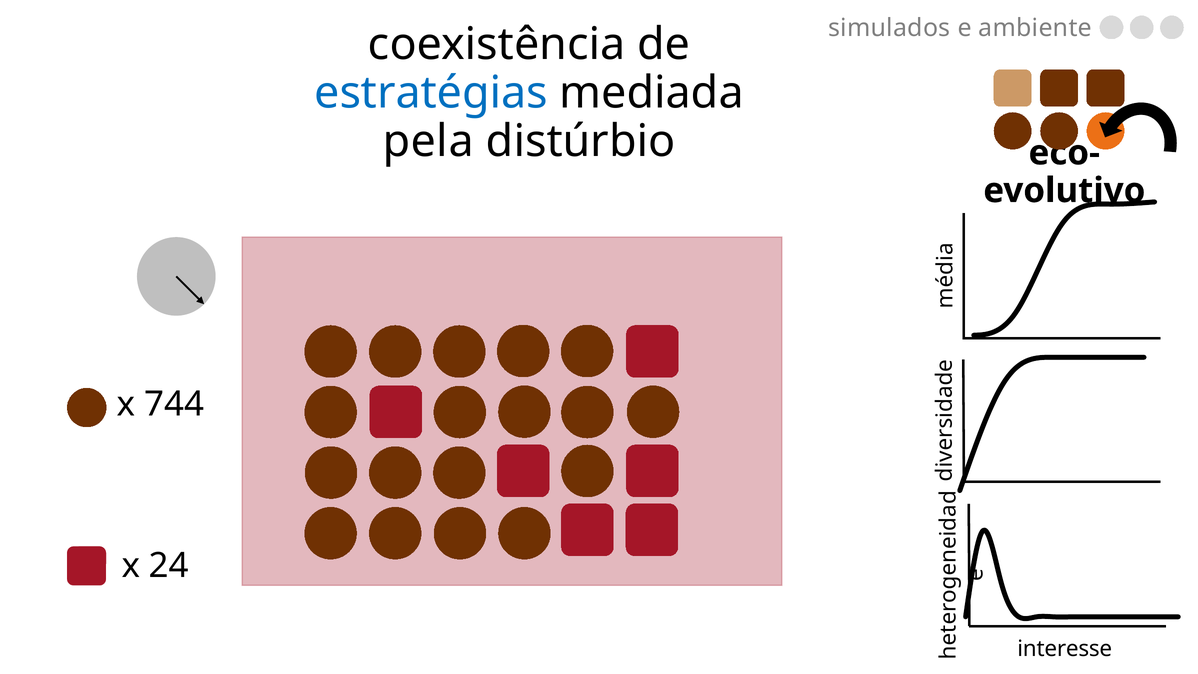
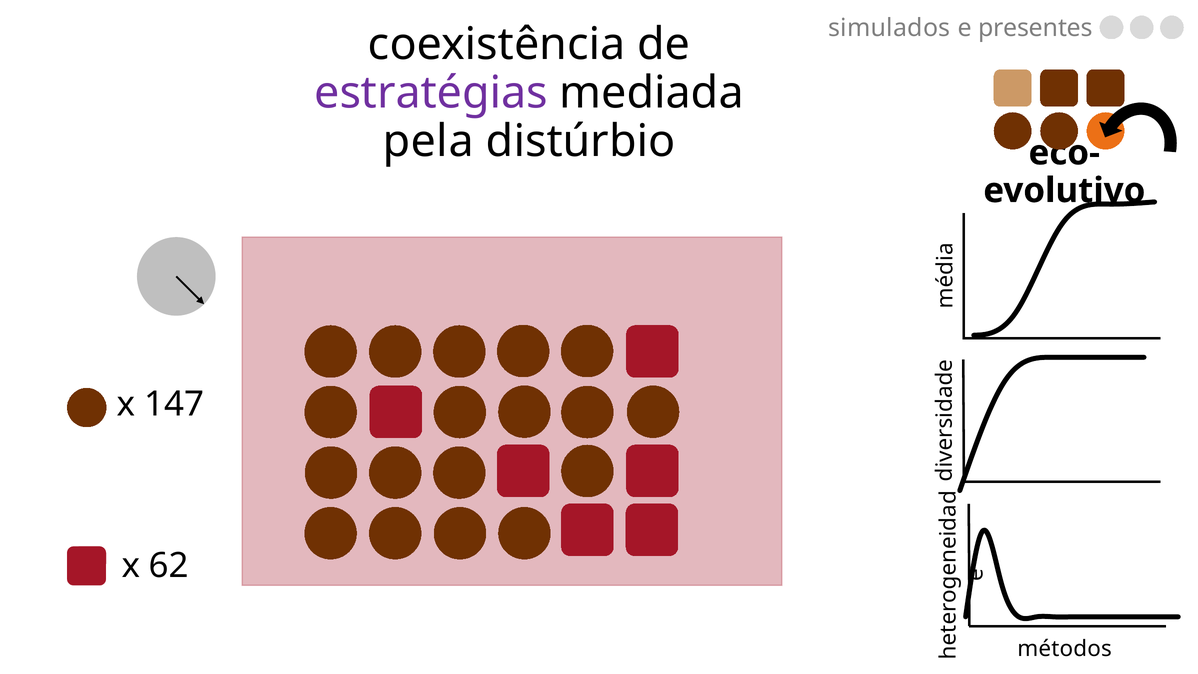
ambiente: ambiente -> presentes
estratégias colour: blue -> purple
744: 744 -> 147
24: 24 -> 62
interesse: interesse -> métodos
